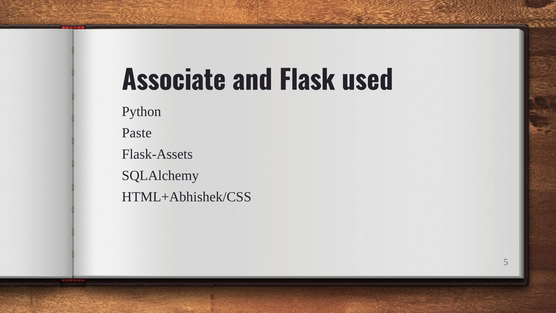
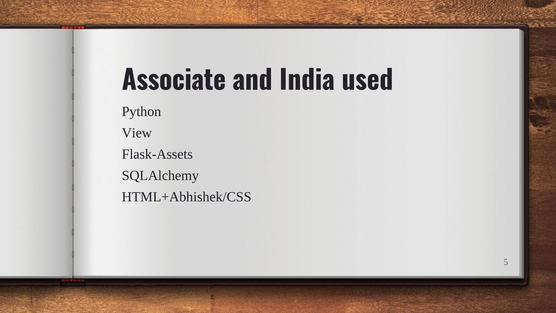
Flask: Flask -> India
Paste: Paste -> View
